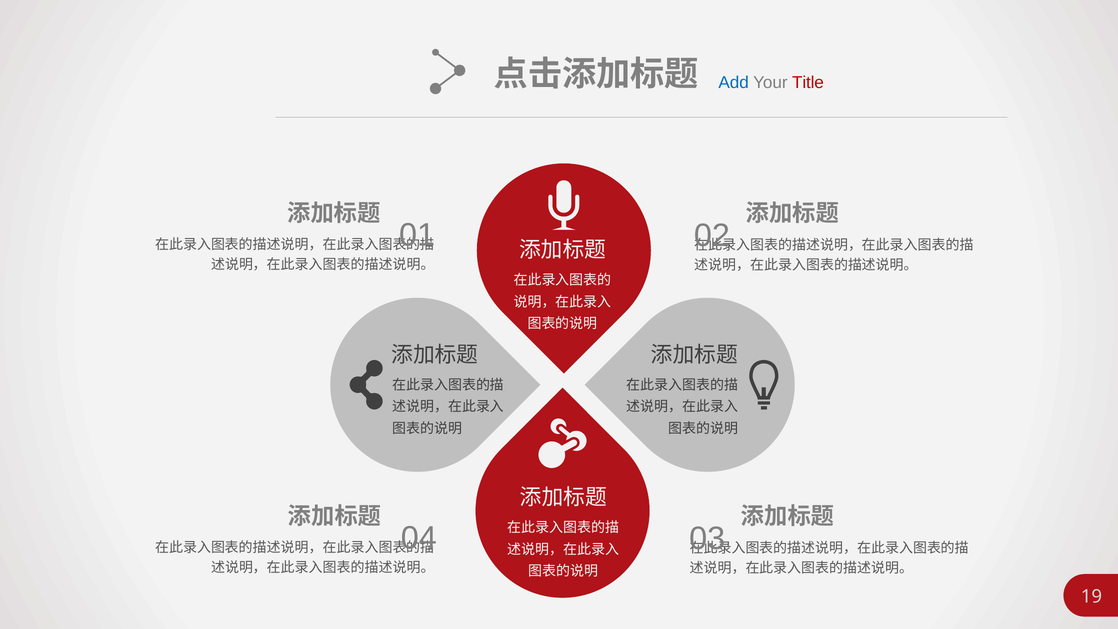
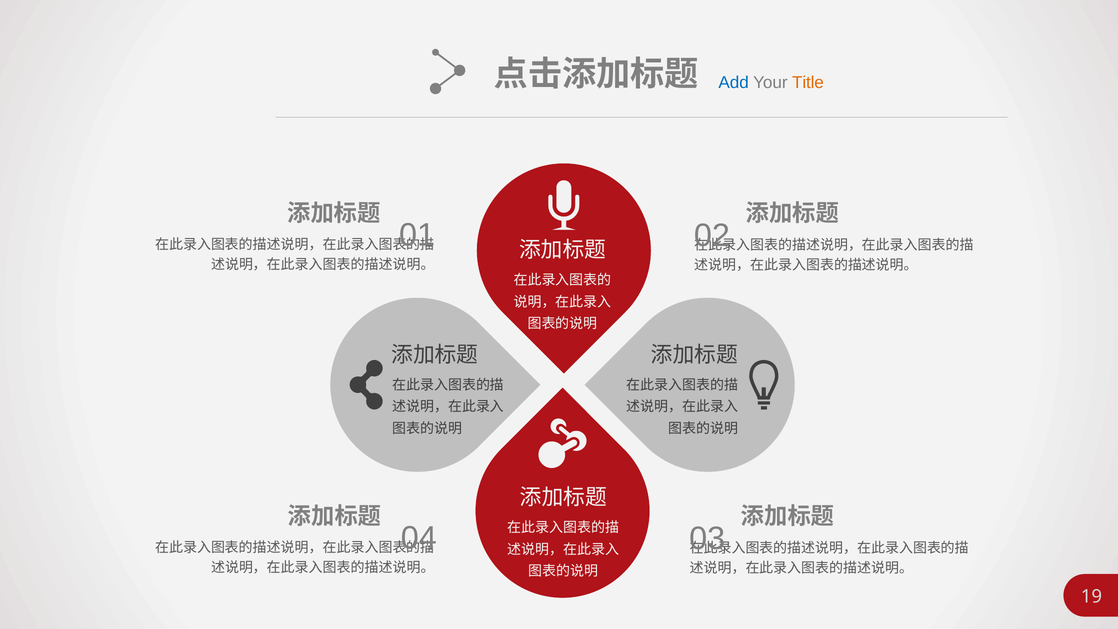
Title colour: red -> orange
